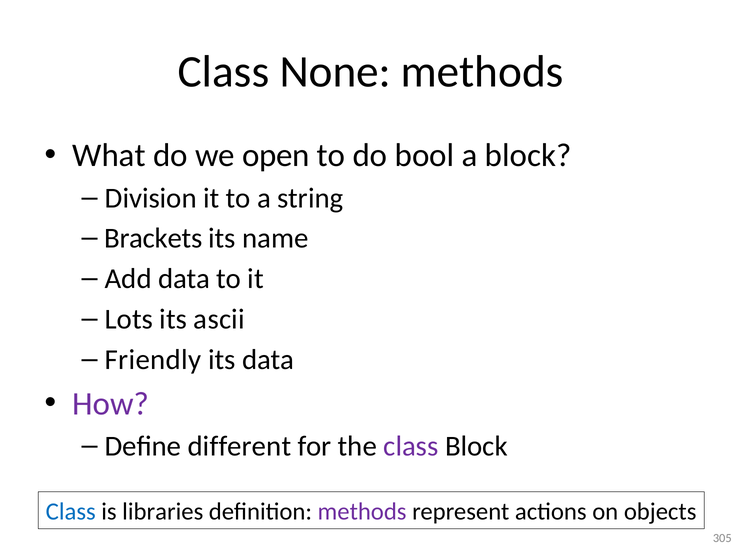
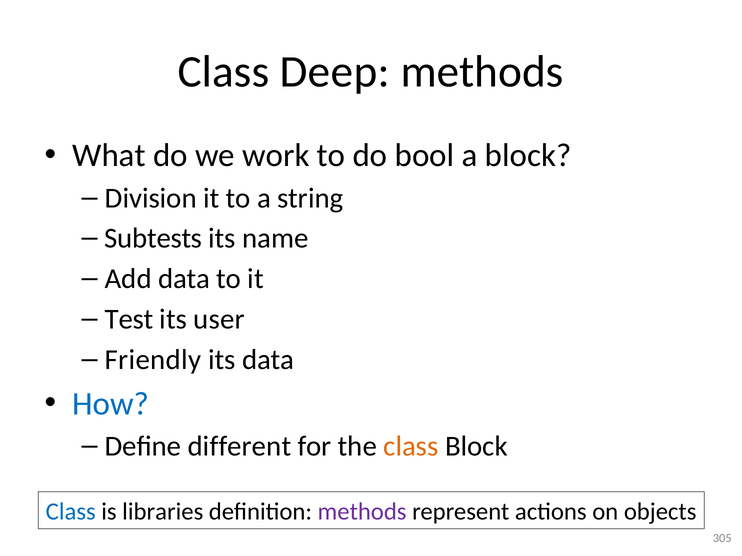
None: None -> Deep
open: open -> work
Brackets: Brackets -> Subtests
Lots: Lots -> Test
ascii: ascii -> user
How colour: purple -> blue
class at (411, 447) colour: purple -> orange
